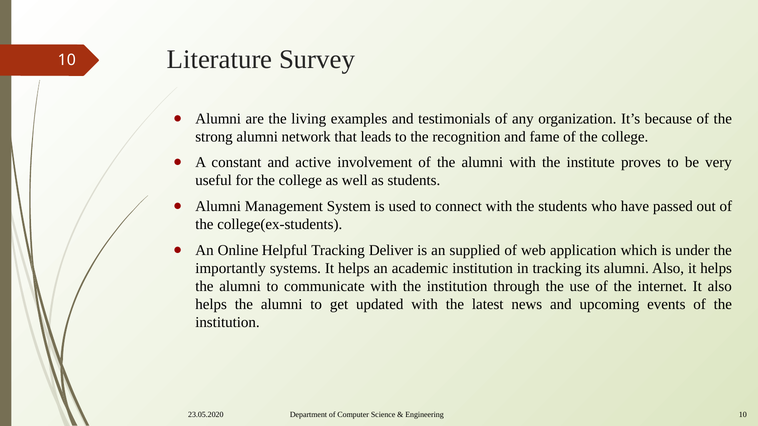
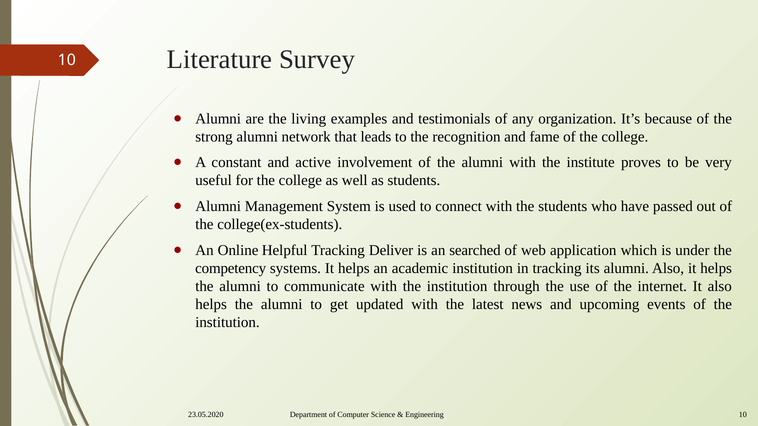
supplied: supplied -> searched
importantly: importantly -> competency
